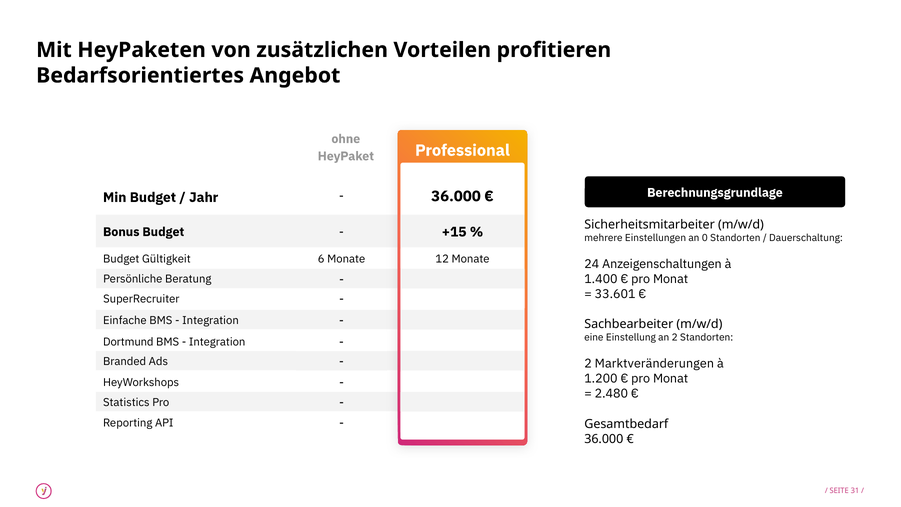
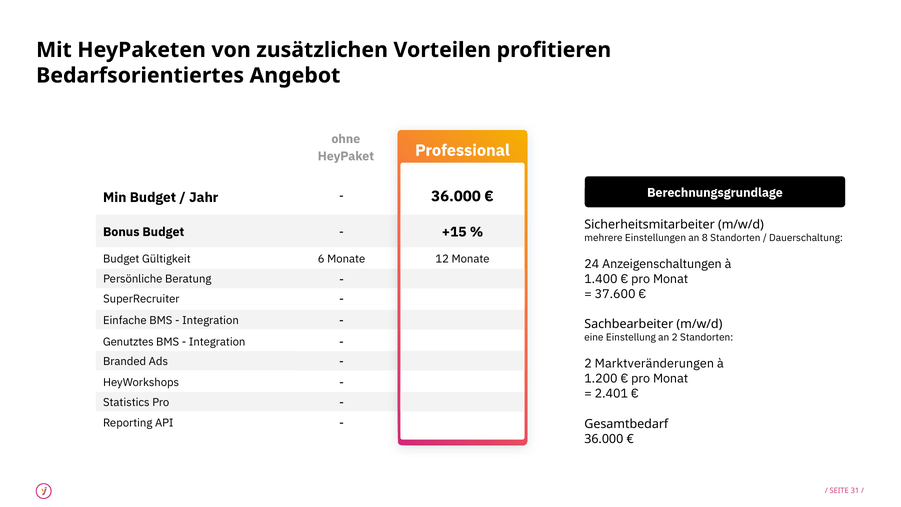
0: 0 -> 8
33.601: 33.601 -> 37.600
Dortmund: Dortmund -> Genutztes
2.480: 2.480 -> 2.401
